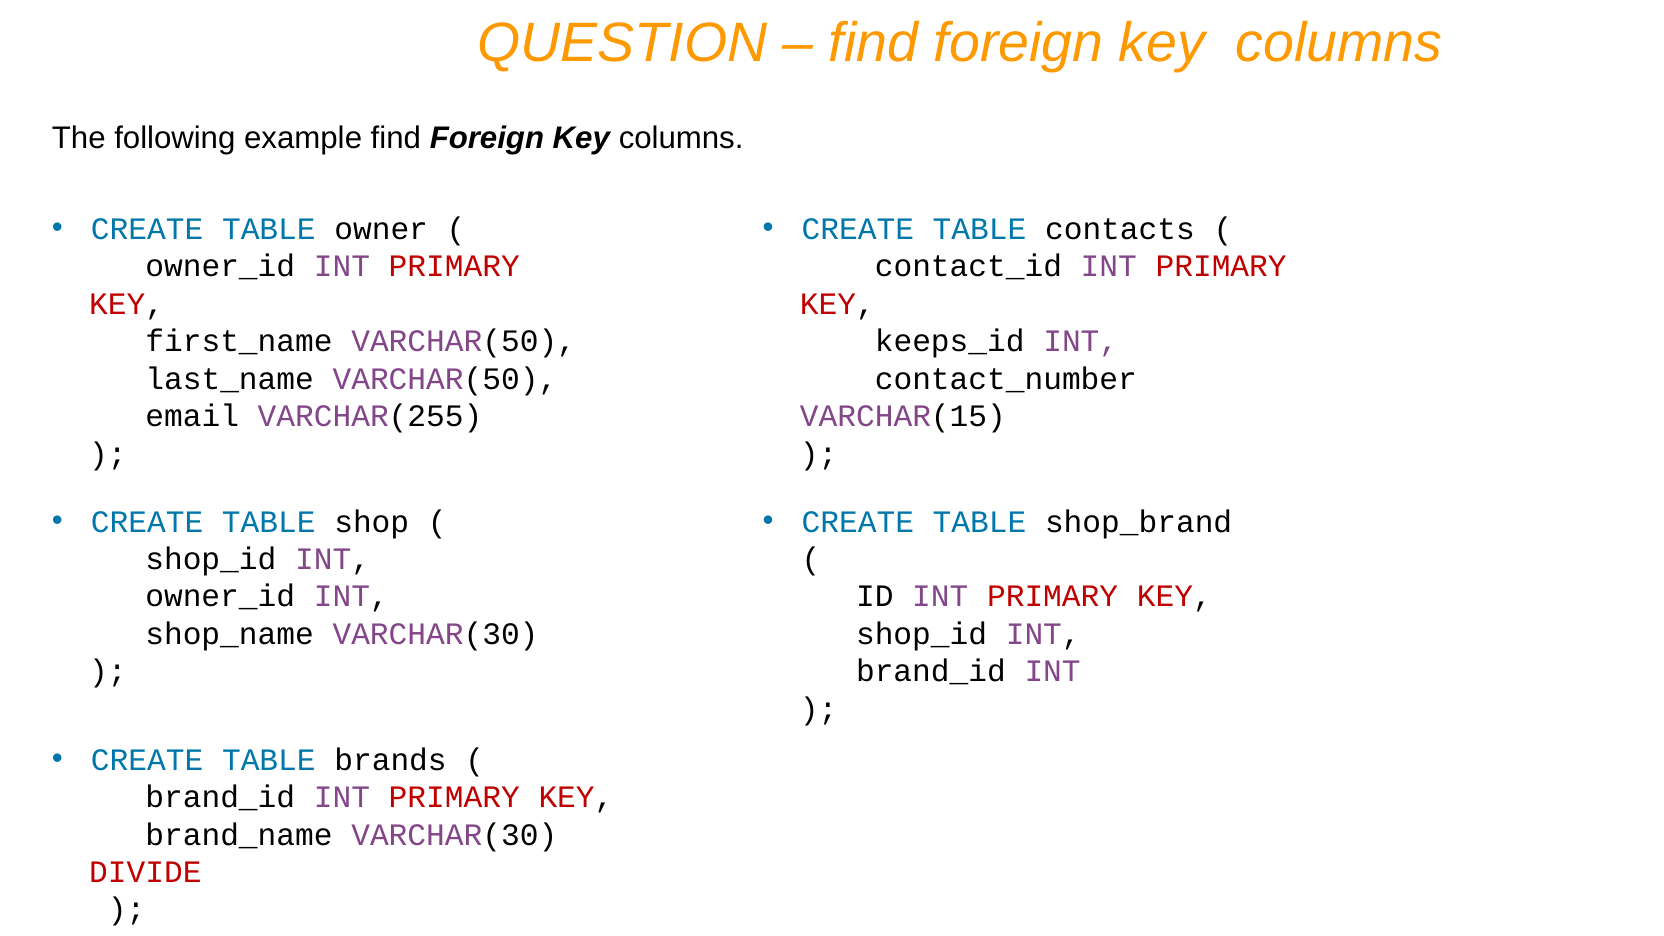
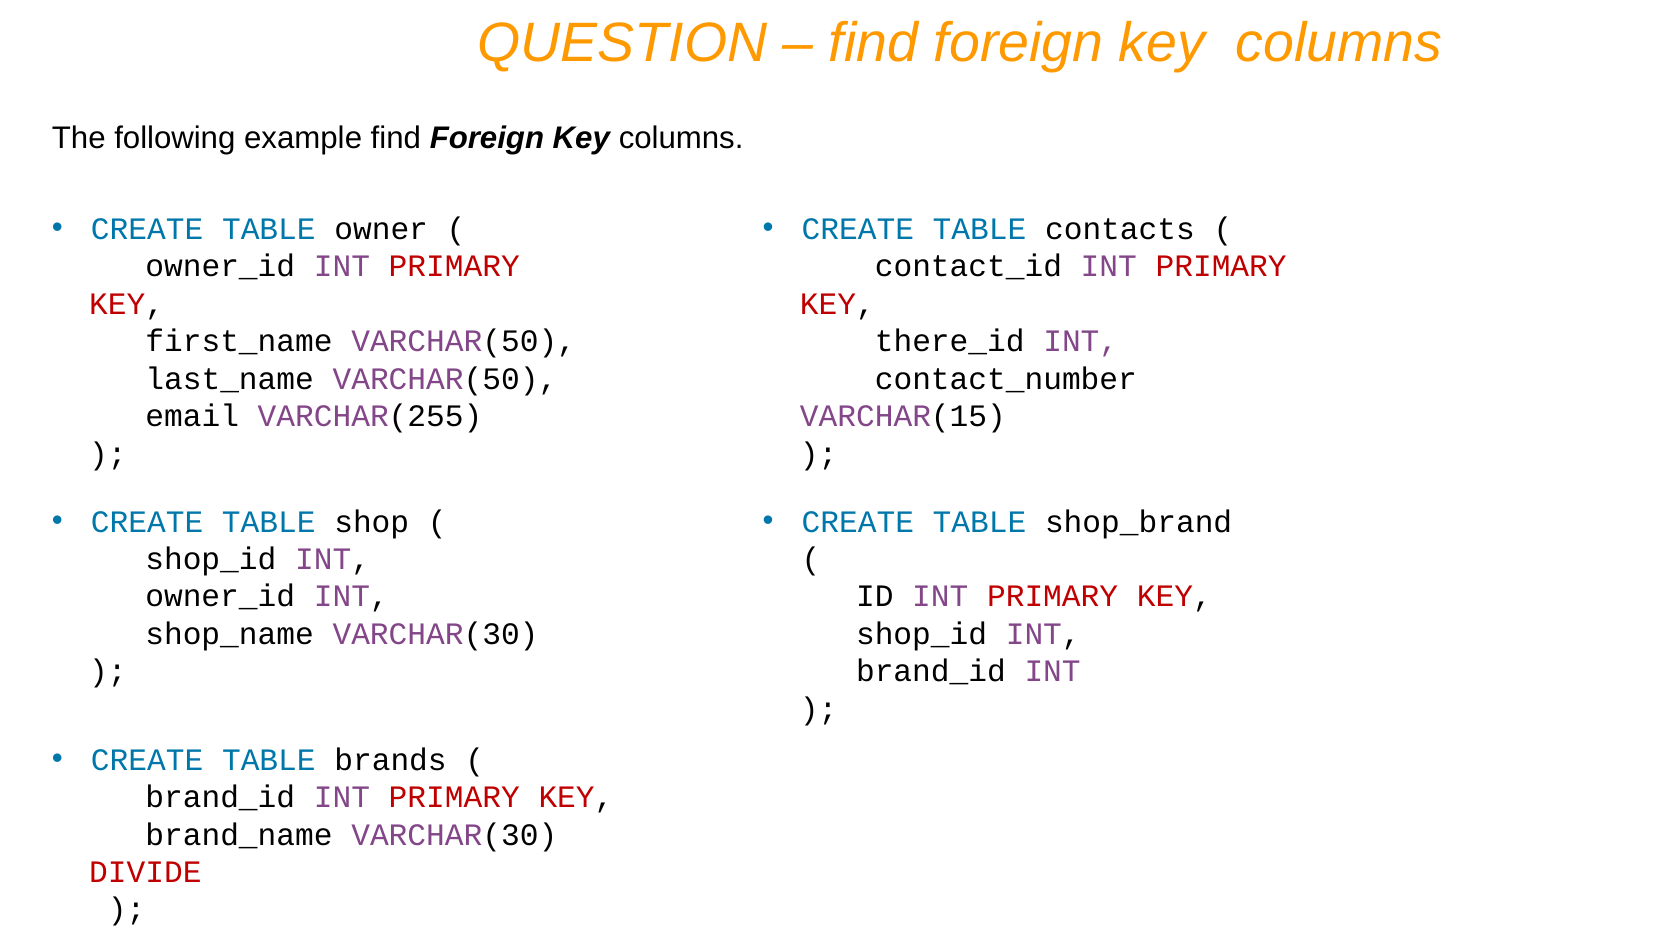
keeps_id: keeps_id -> there_id
